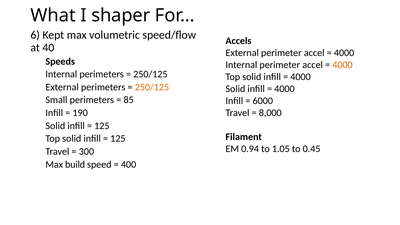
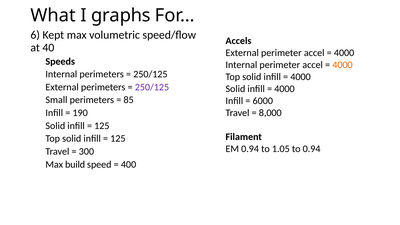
shaper: shaper -> graphs
250/125 at (152, 87) colour: orange -> purple
to 0.45: 0.45 -> 0.94
